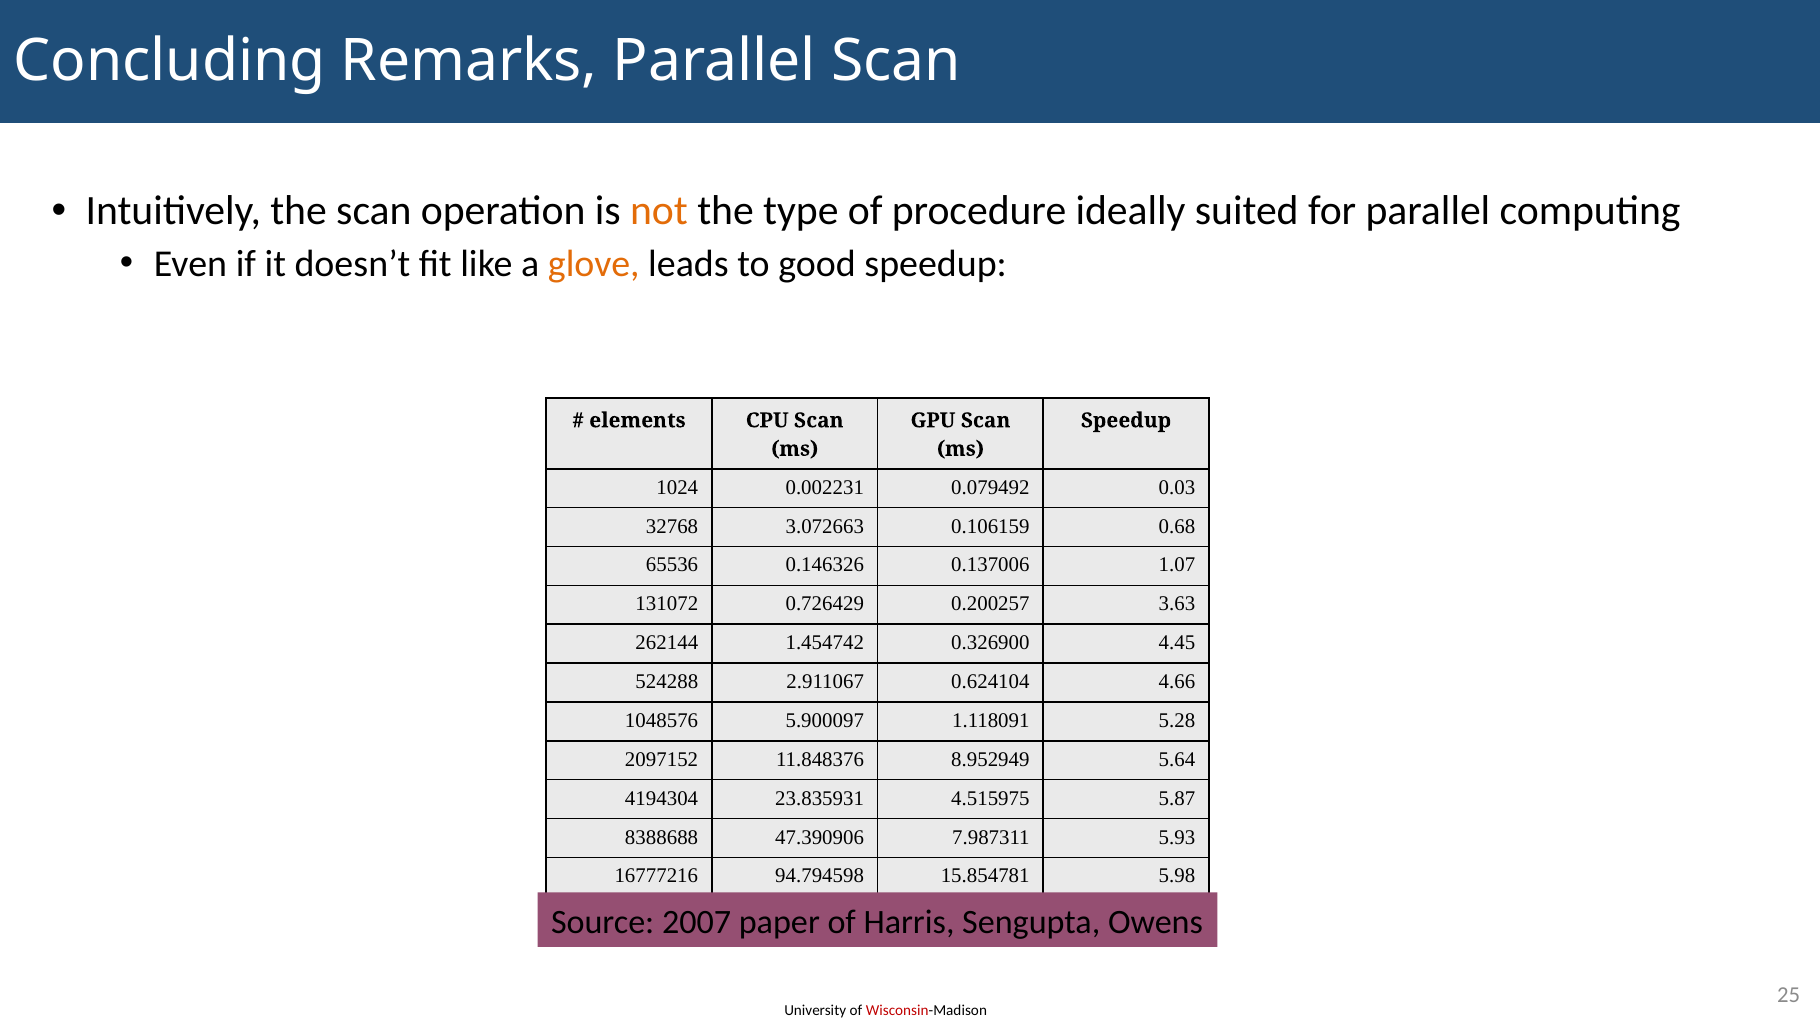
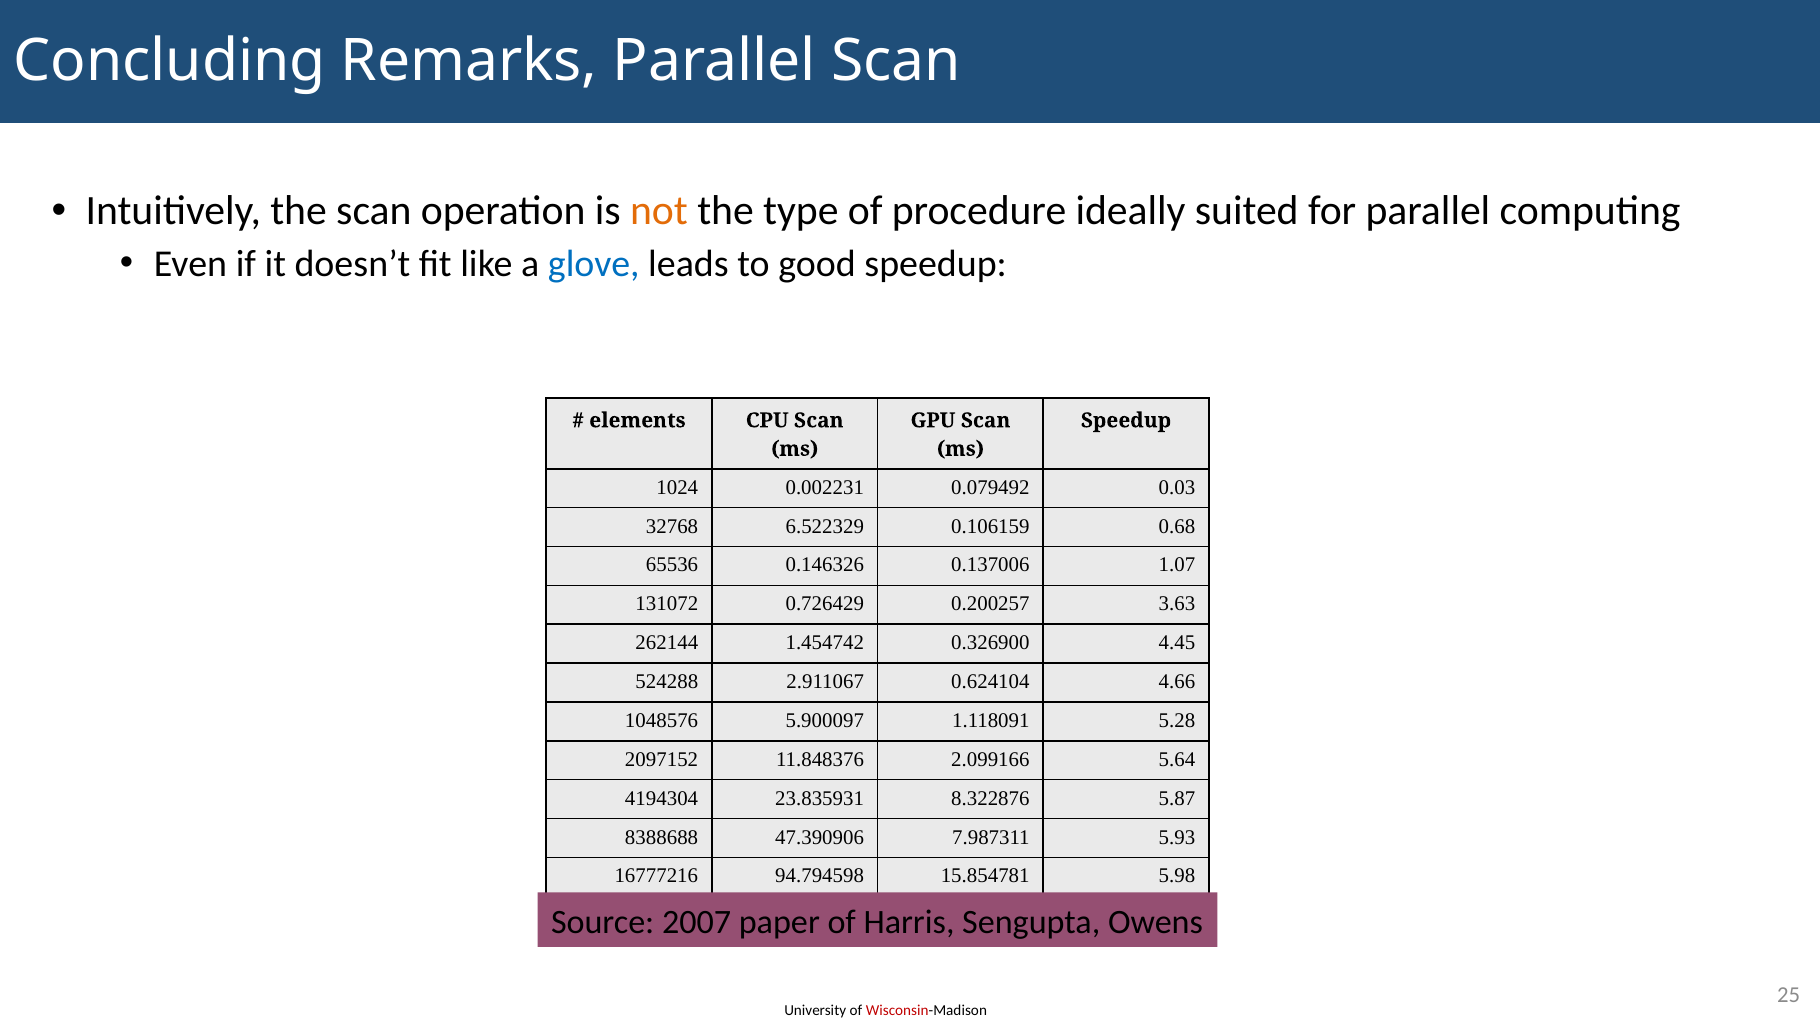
glove colour: orange -> blue
3.072663: 3.072663 -> 6.522329
8.952949: 8.952949 -> 2.099166
4.515975: 4.515975 -> 8.322876
